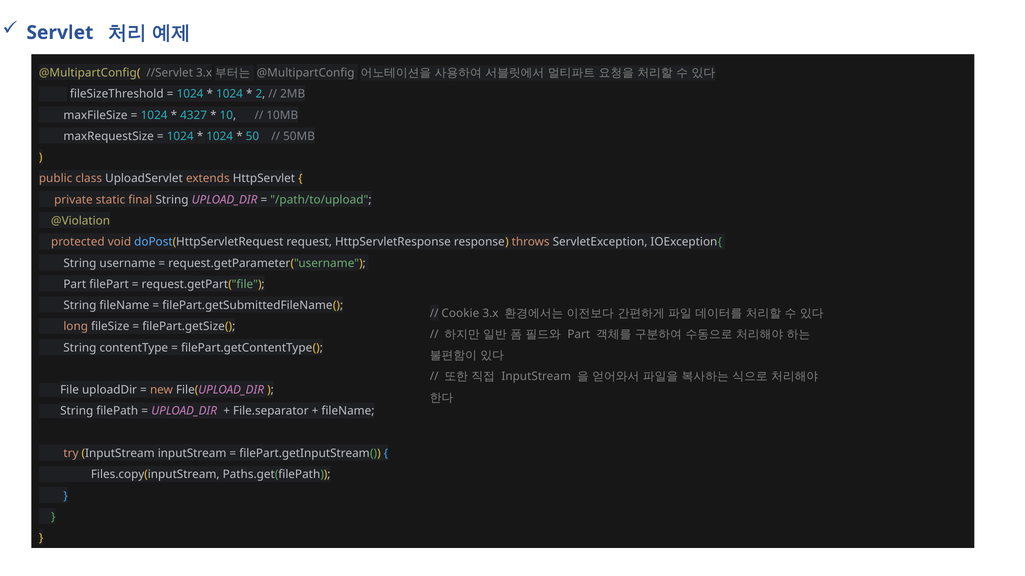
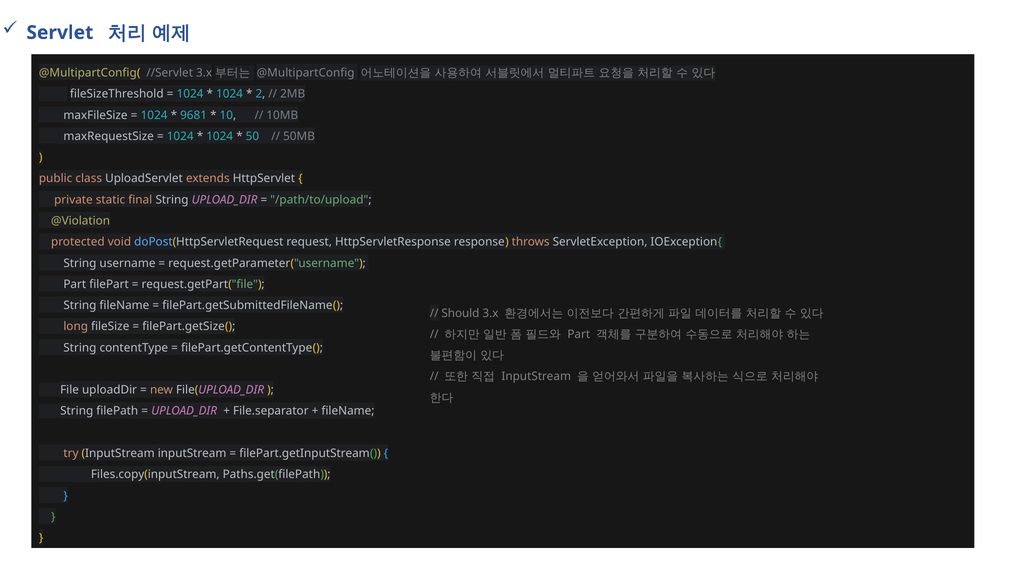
4327: 4327 -> 9681
Cookie: Cookie -> Should
